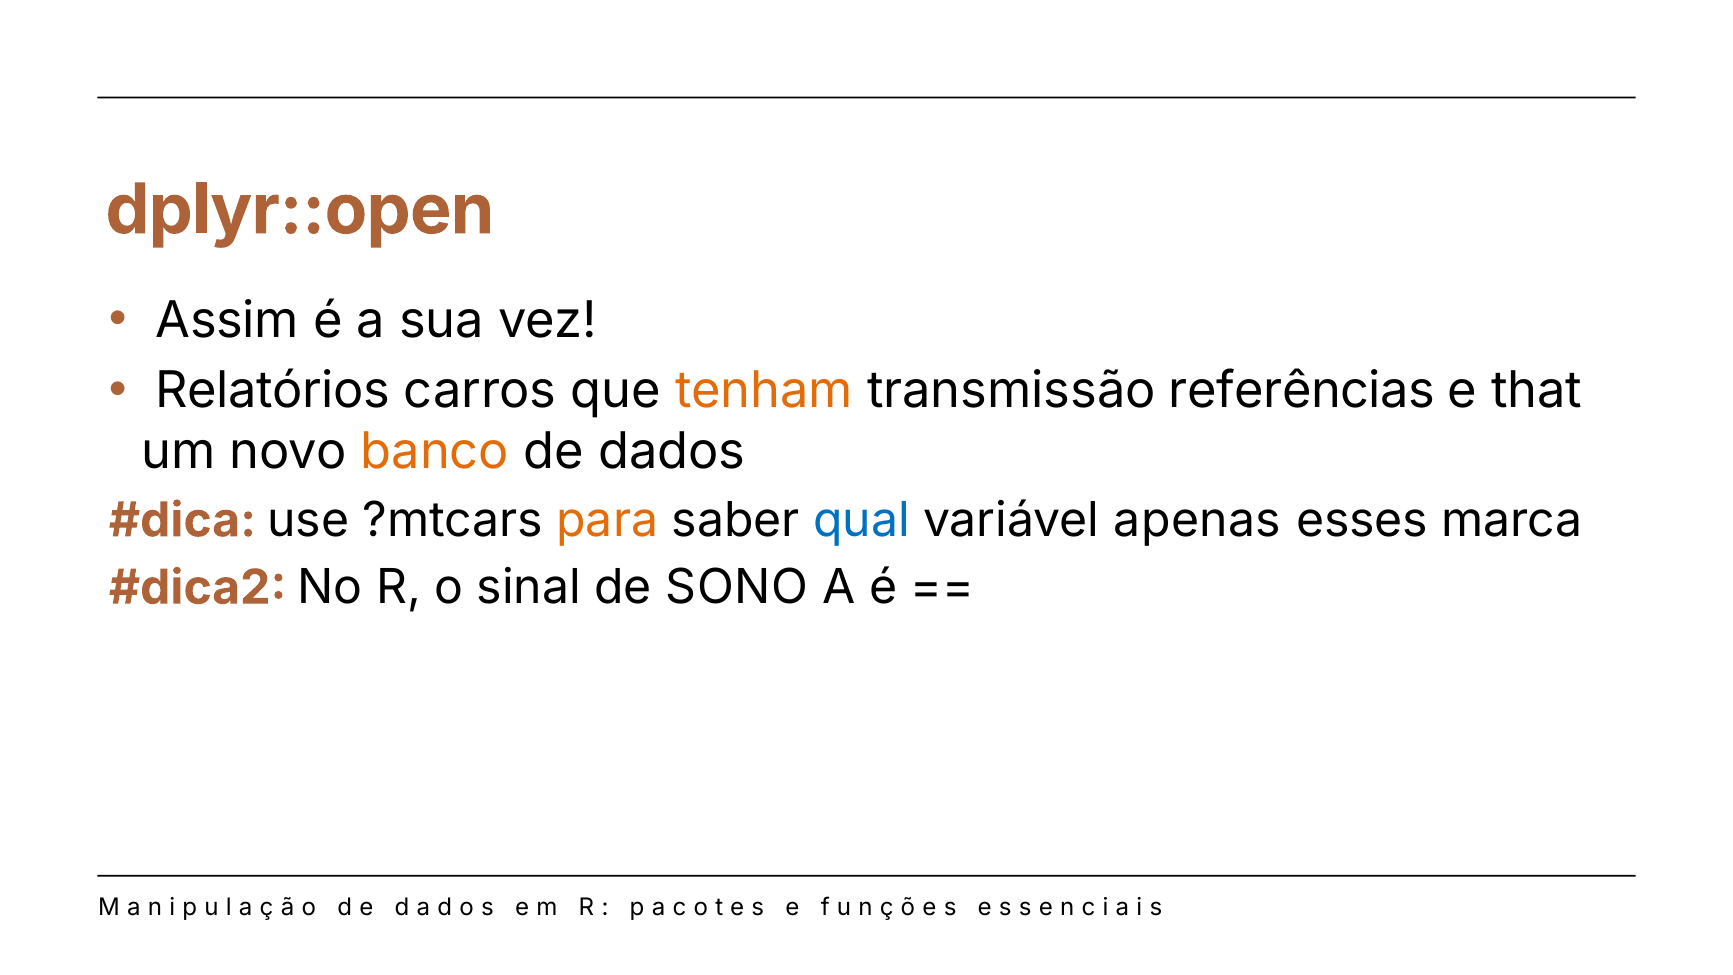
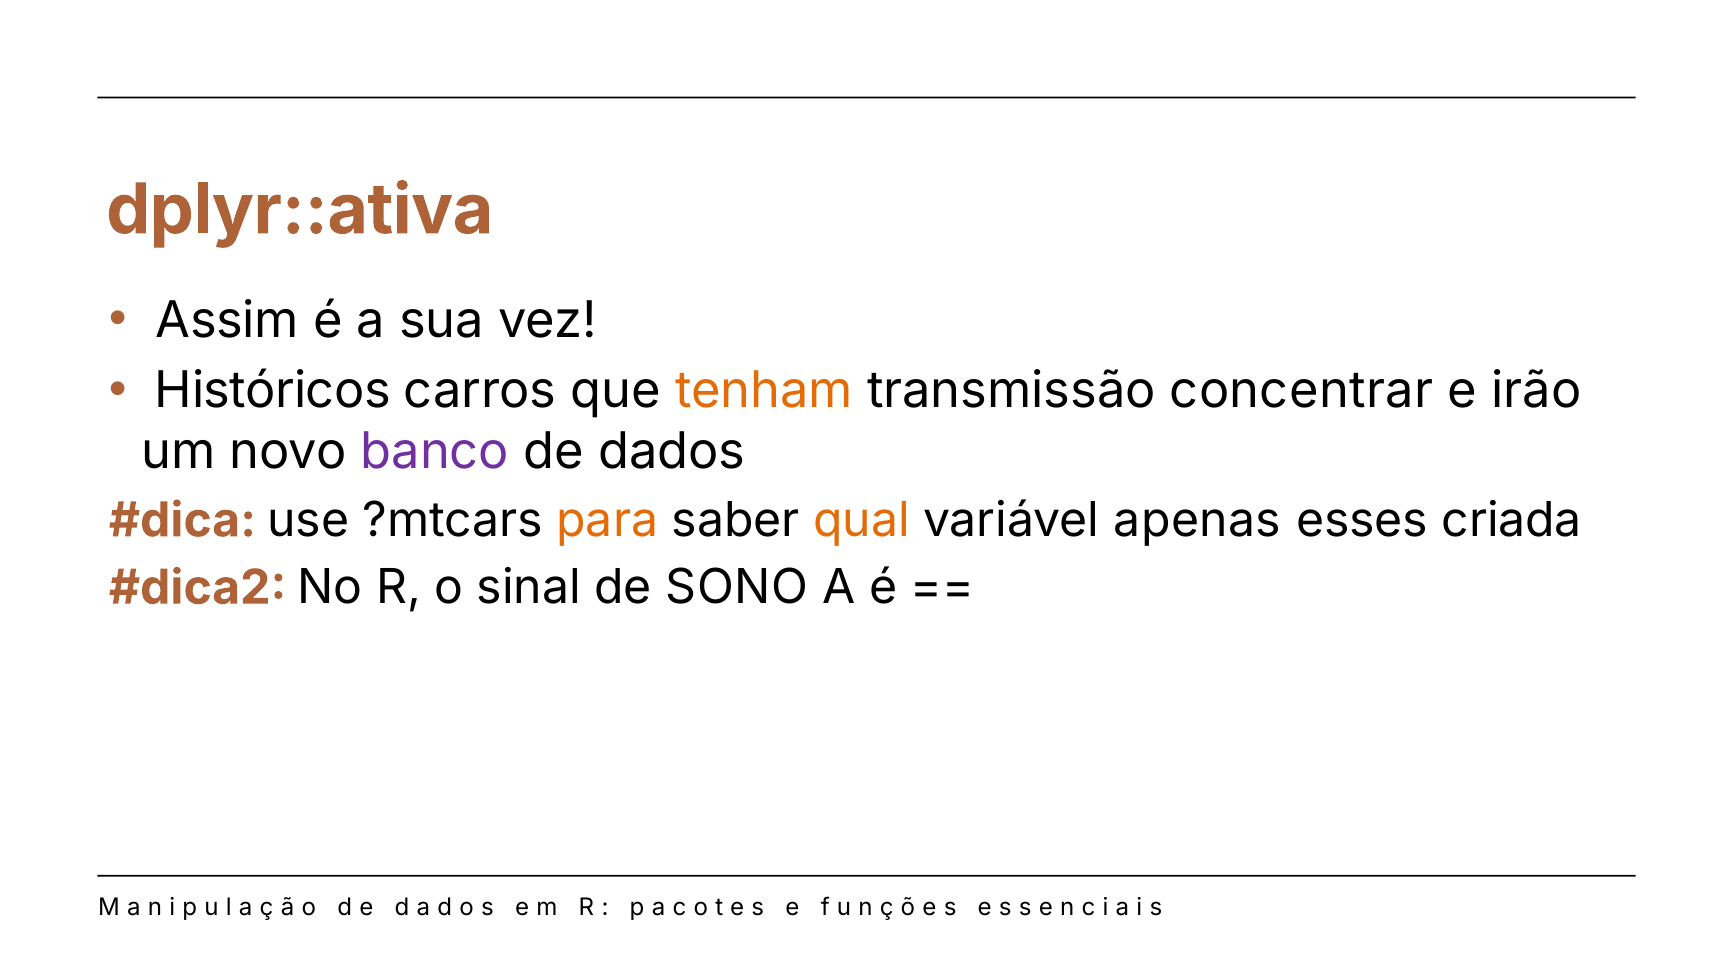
dplyr::open: dplyr::open -> dplyr::ativa
Relatórios: Relatórios -> Históricos
referências: referências -> concentrar
that: that -> irão
banco colour: orange -> purple
qual colour: blue -> orange
marca: marca -> criada
